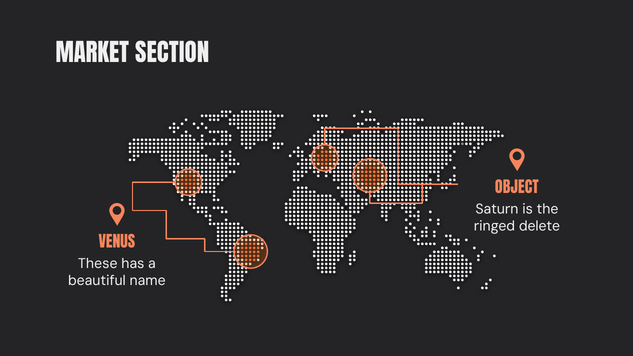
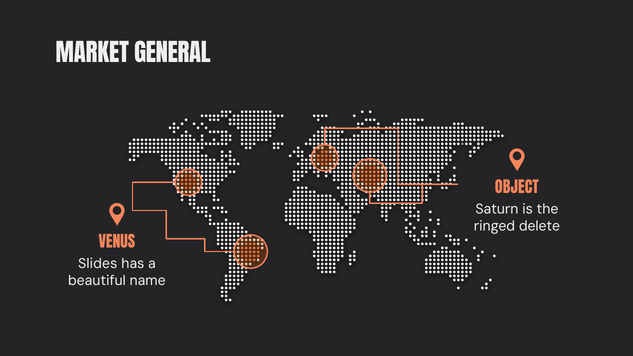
SECTION: SECTION -> GENERAL
These: These -> Slides
